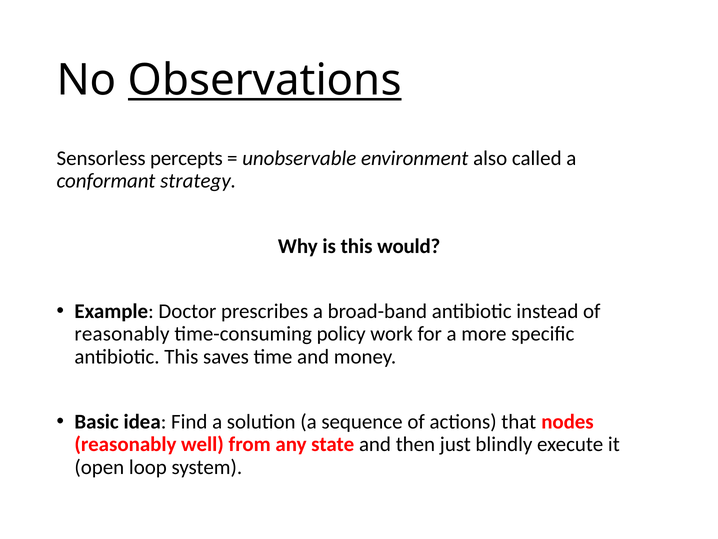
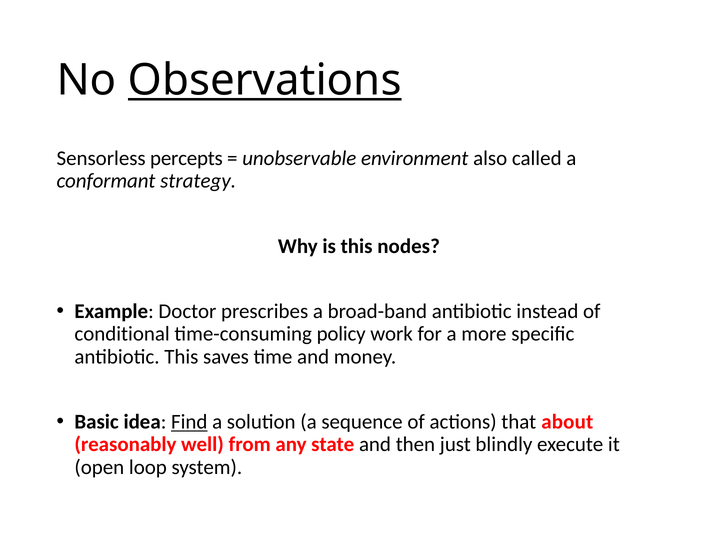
would: would -> nodes
reasonably at (122, 334): reasonably -> conditional
Find underline: none -> present
nodes: nodes -> about
